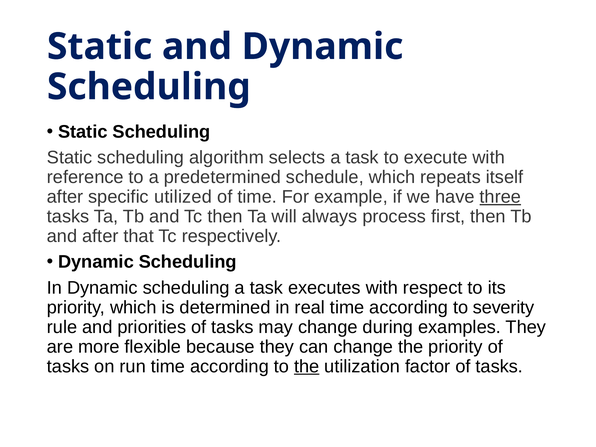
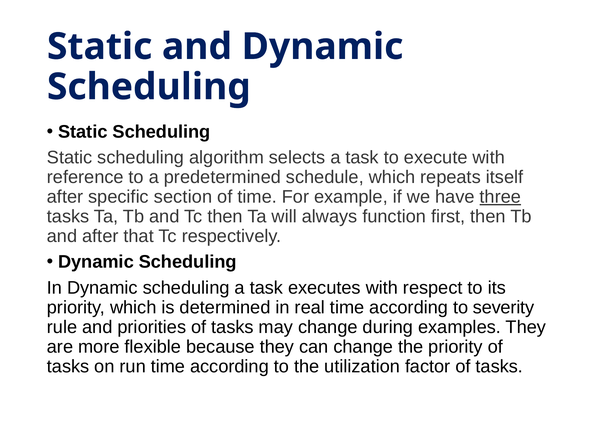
utilized: utilized -> section
process: process -> function
the at (307, 366) underline: present -> none
